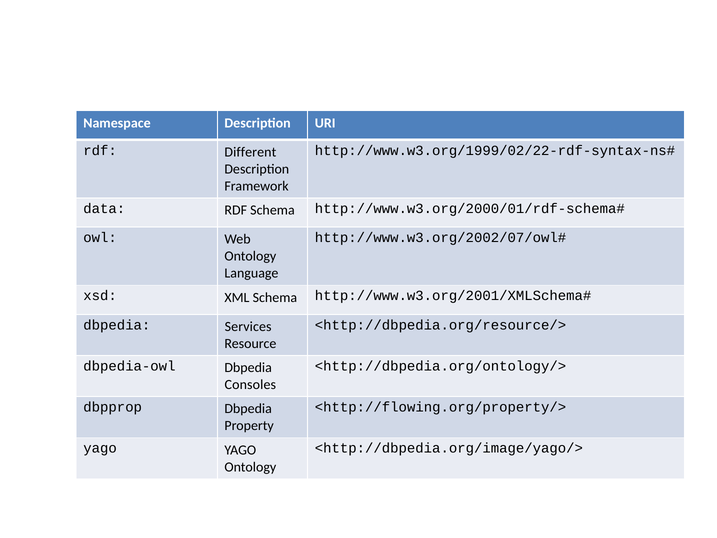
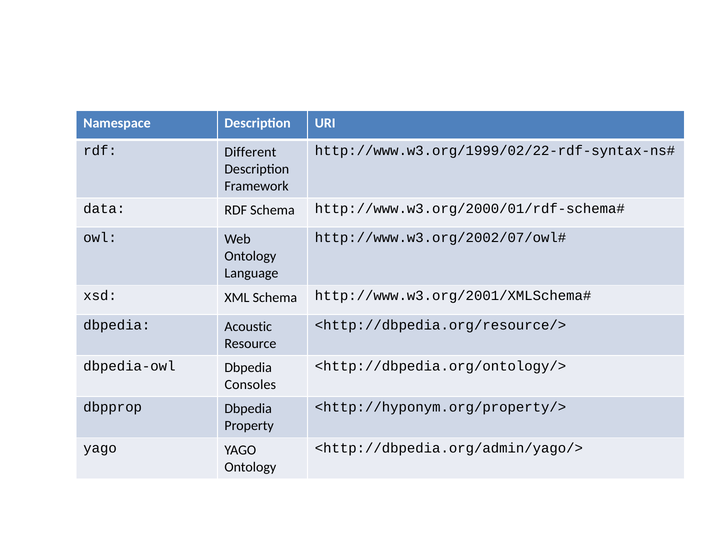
Services: Services -> Acoustic
<http://flowing.org/property/>: <http://flowing.org/property/> -> <http://hyponym.org/property/>
<http://dbpedia.org/image/yago/>: <http://dbpedia.org/image/yago/> -> <http://dbpedia.org/admin/yago/>
